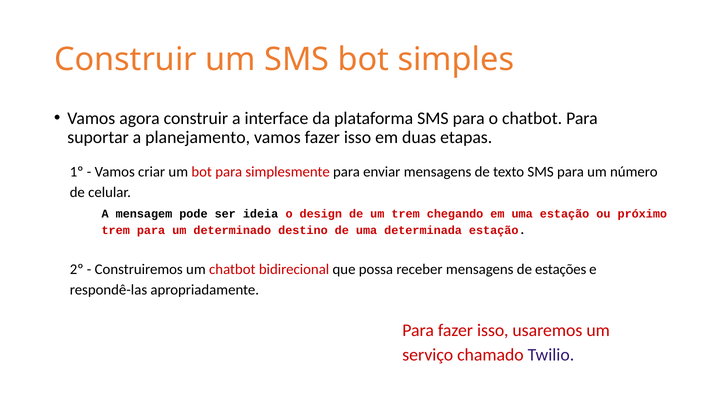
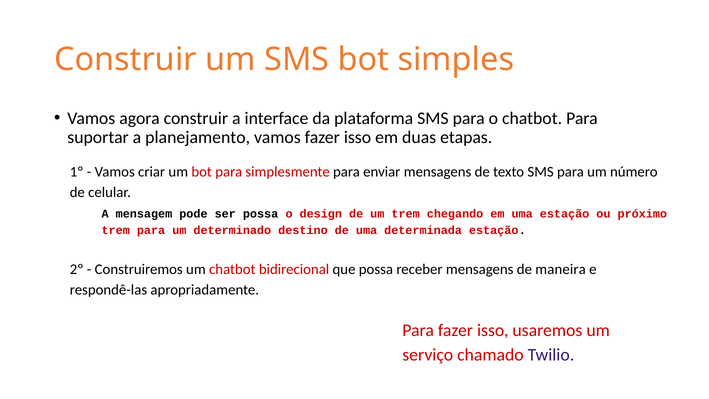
ser ideia: ideia -> possa
estações: estações -> maneira
